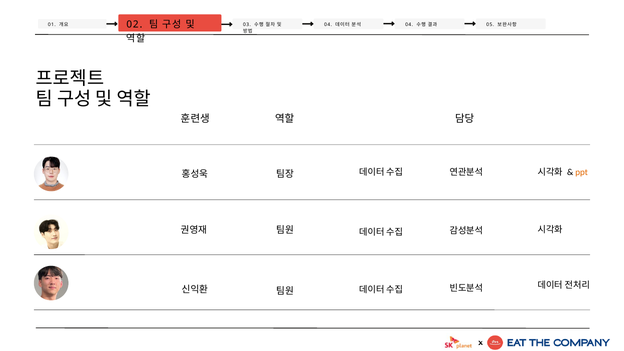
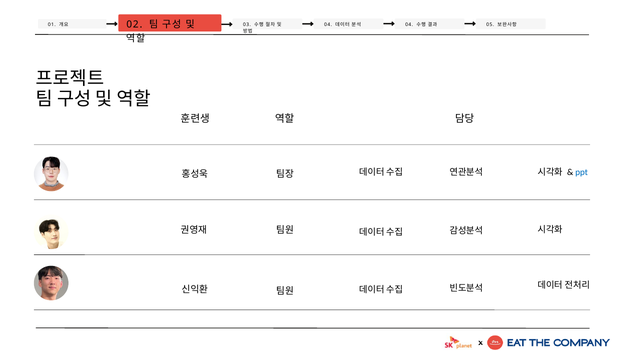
ppt colour: orange -> blue
